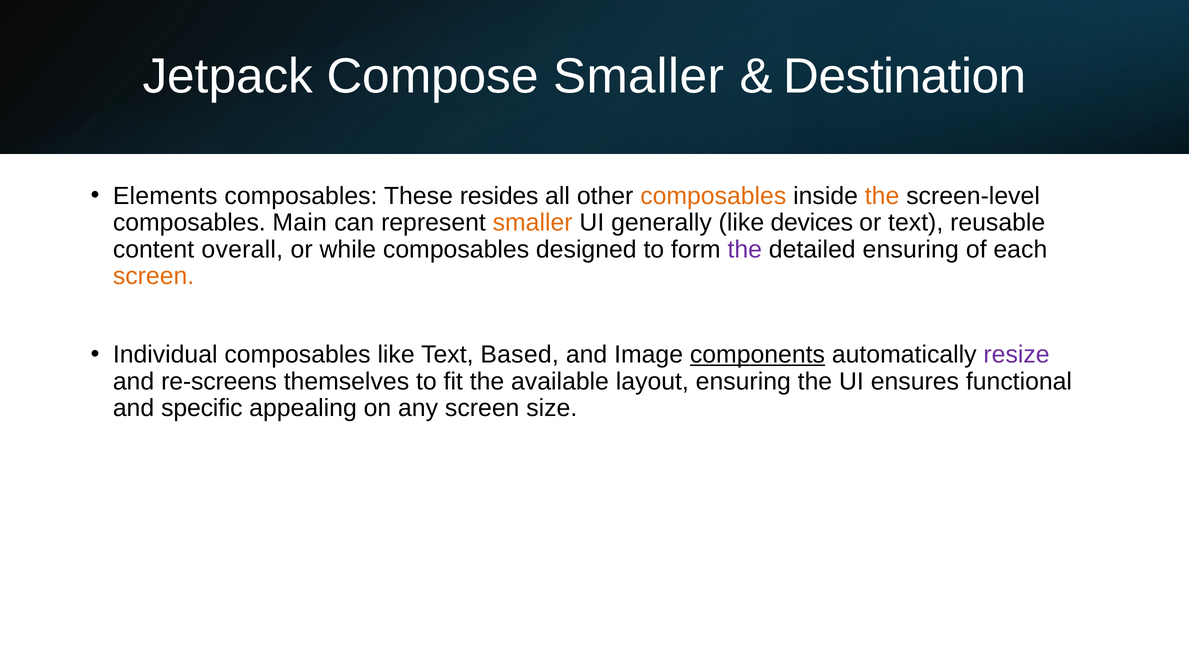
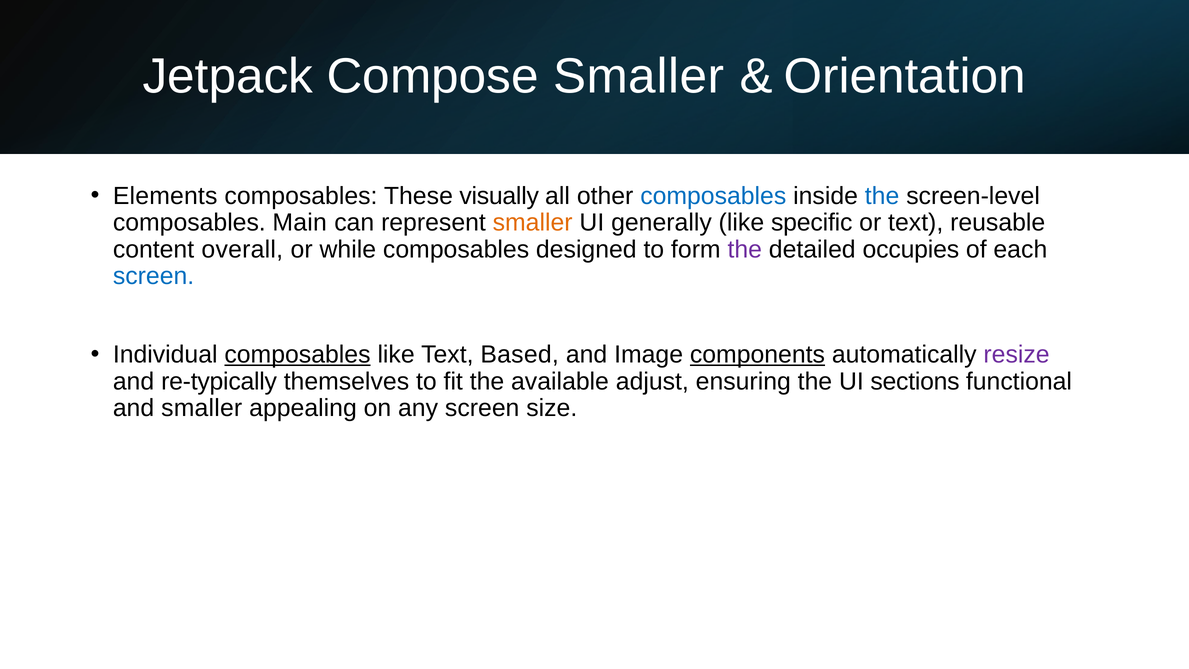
Destination: Destination -> Orientation
resides: resides -> visually
composables at (713, 196) colour: orange -> blue
the at (882, 196) colour: orange -> blue
devices: devices -> specific
detailed ensuring: ensuring -> occupies
screen at (154, 276) colour: orange -> blue
composables at (297, 354) underline: none -> present
re-screens: re-screens -> re-typically
layout: layout -> adjust
ensures: ensures -> sections
and specific: specific -> smaller
